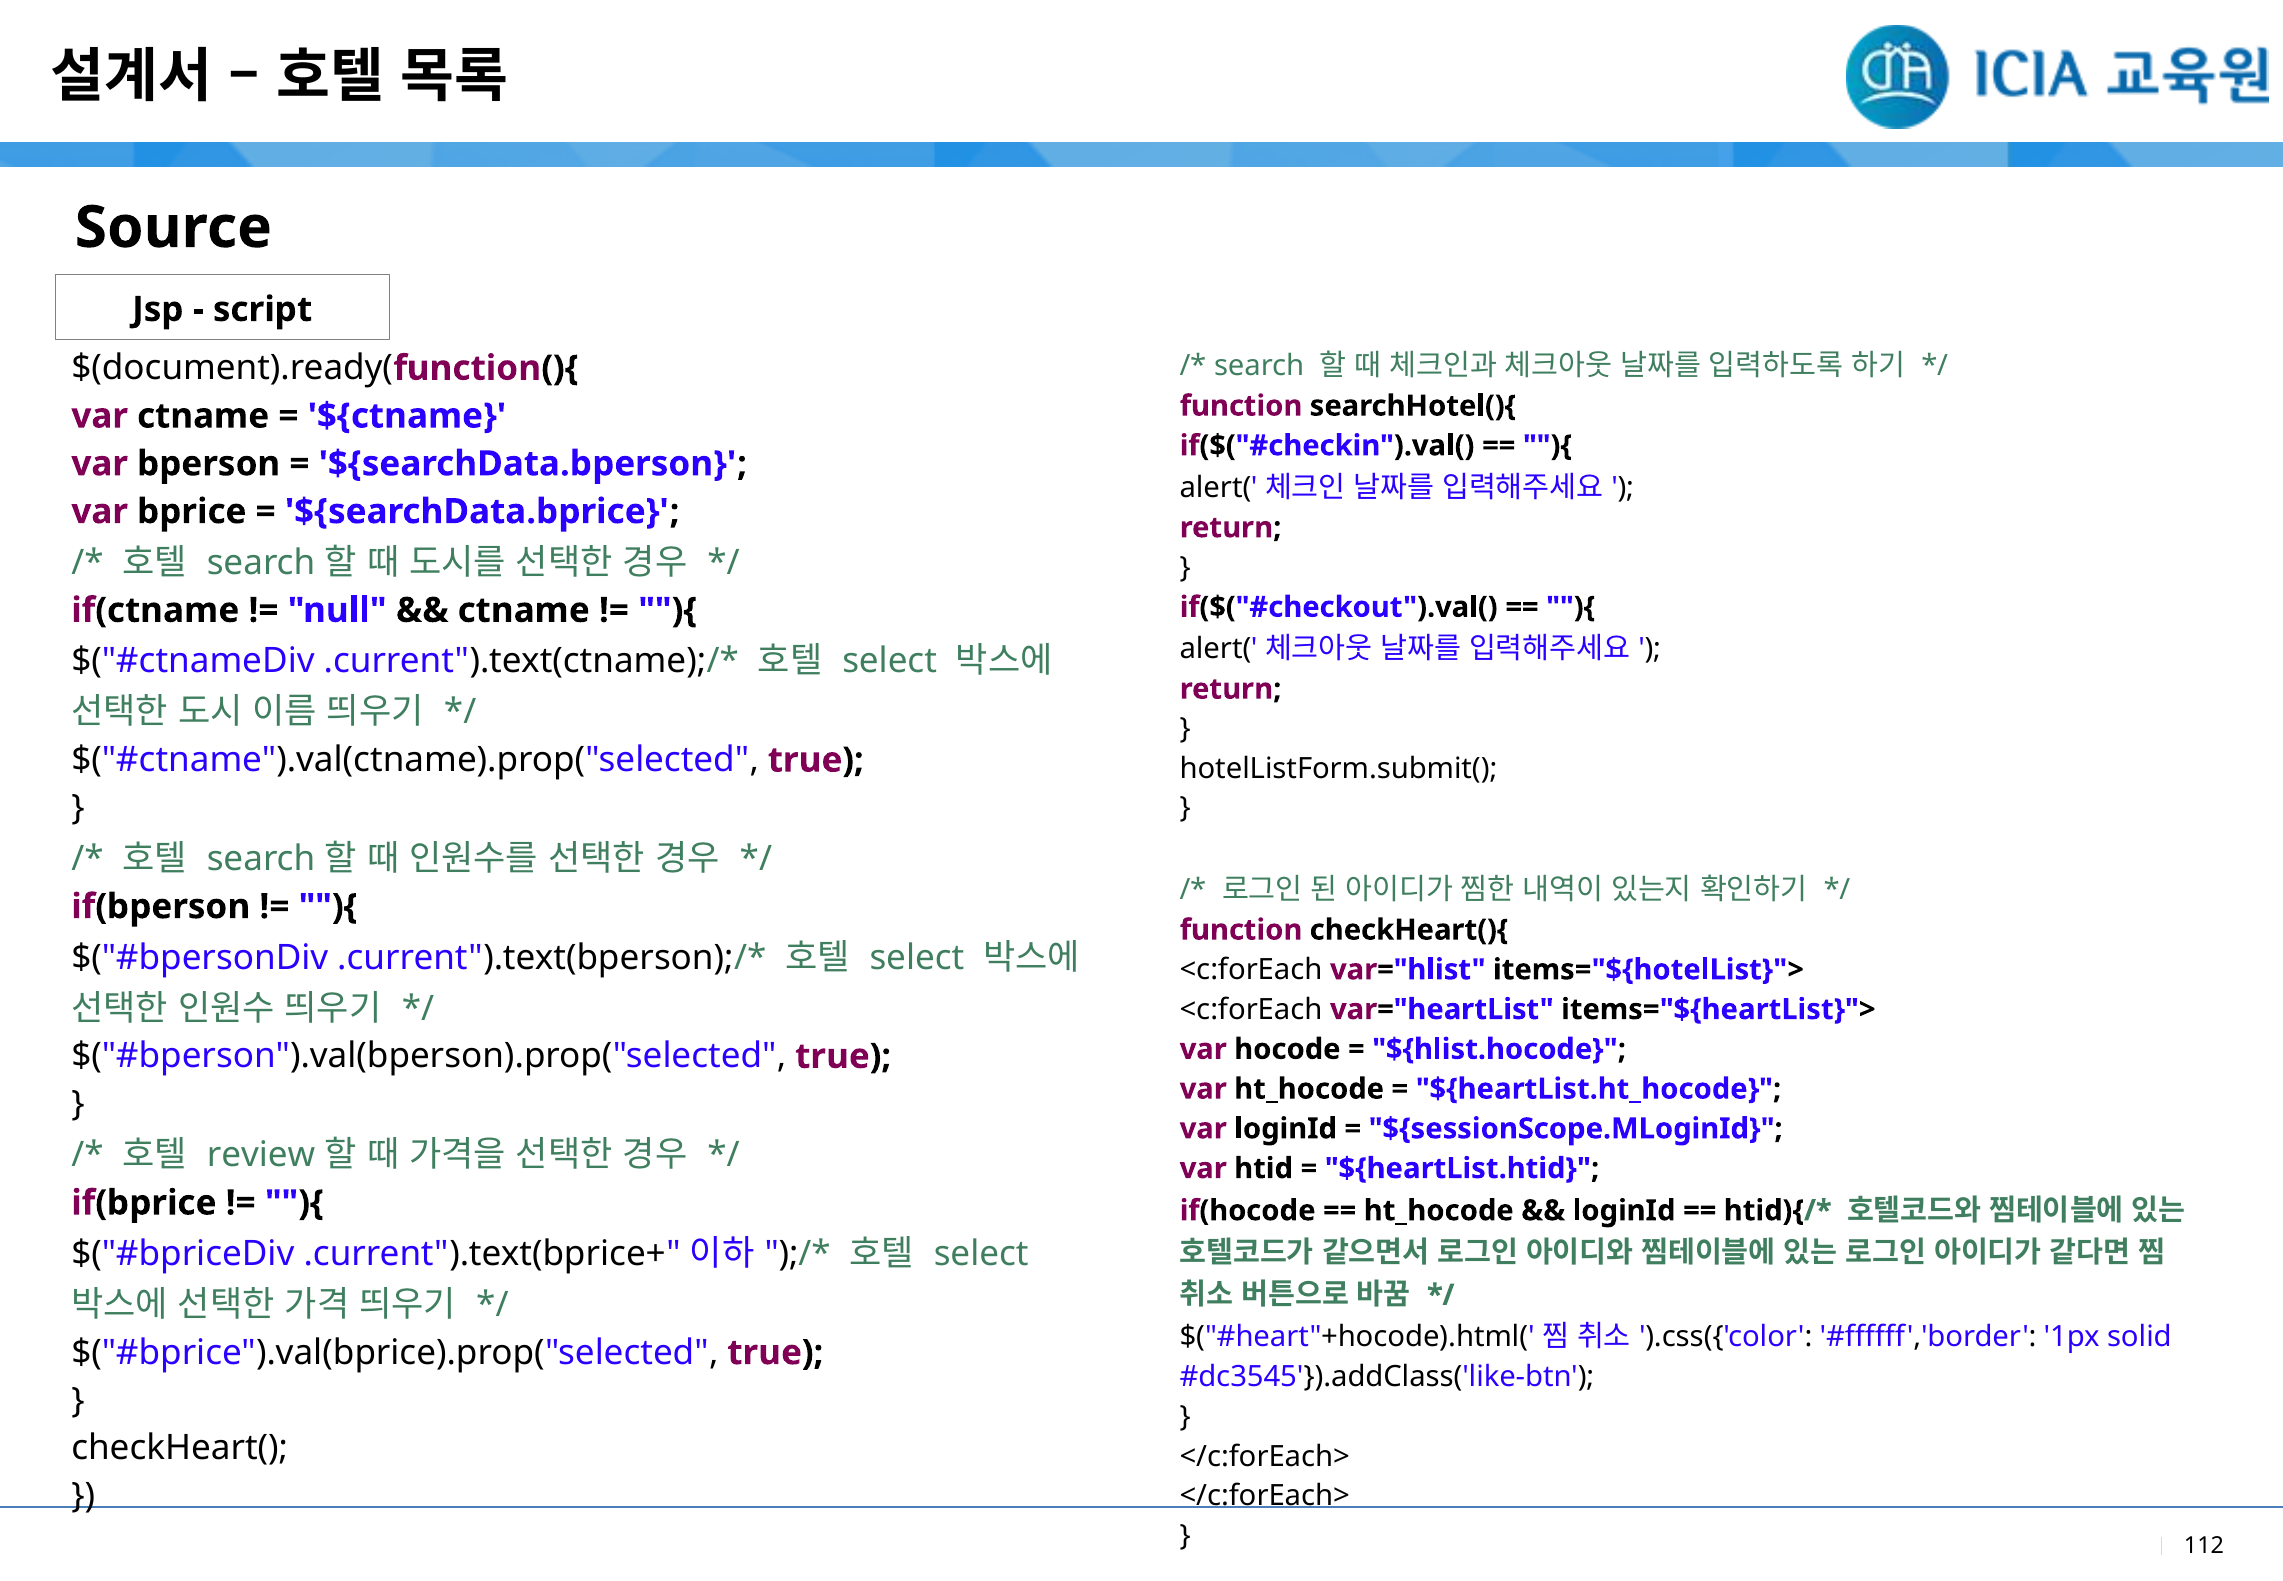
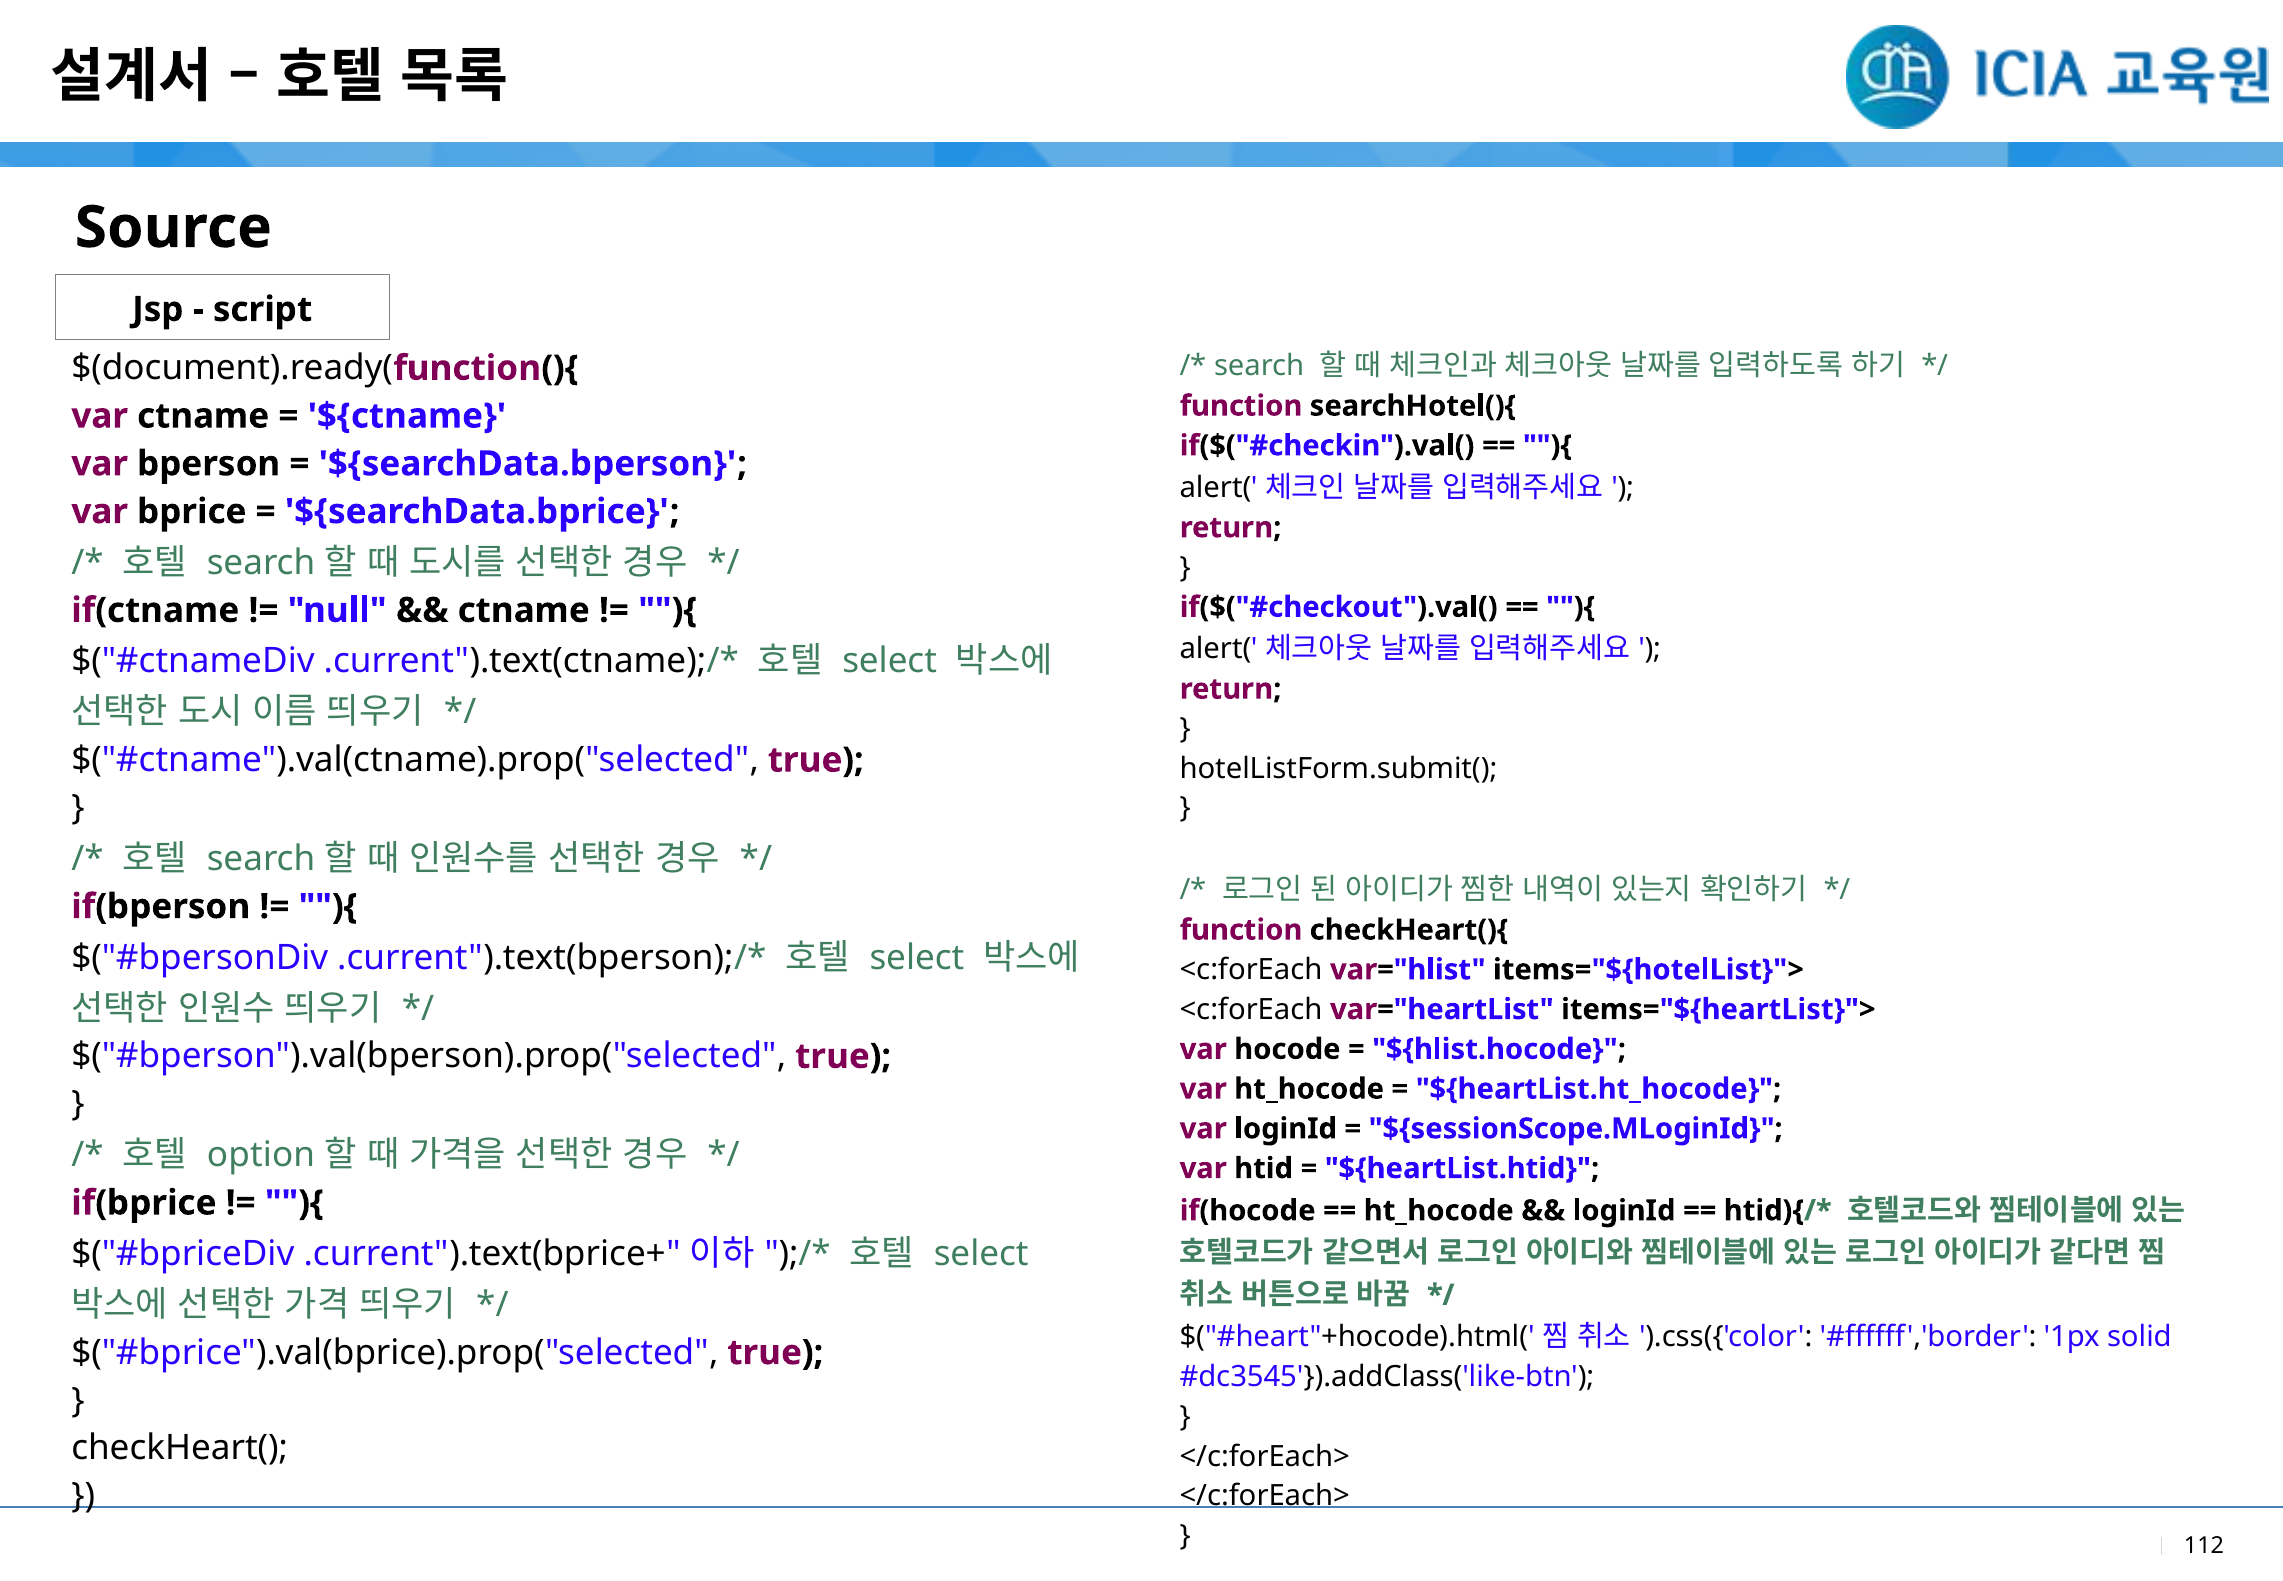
review: review -> option
